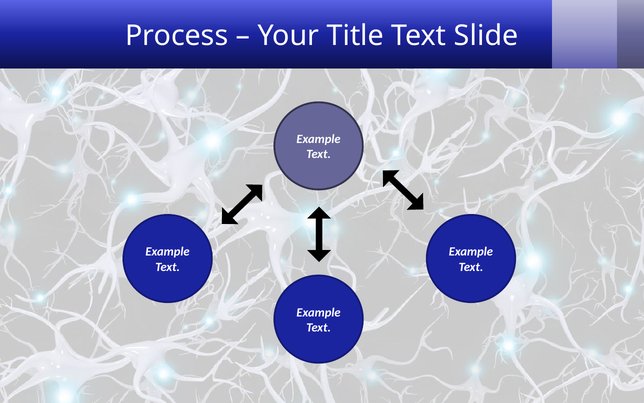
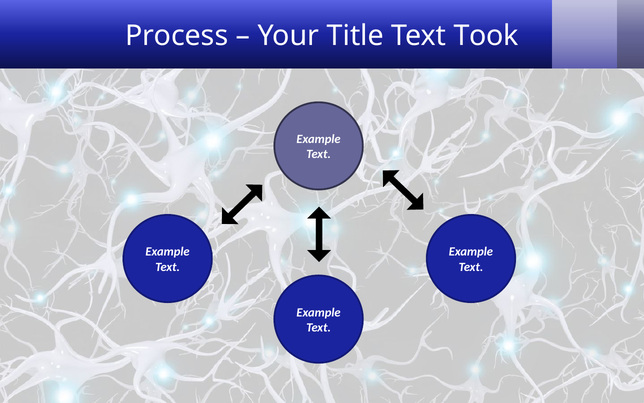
Slide: Slide -> Took
